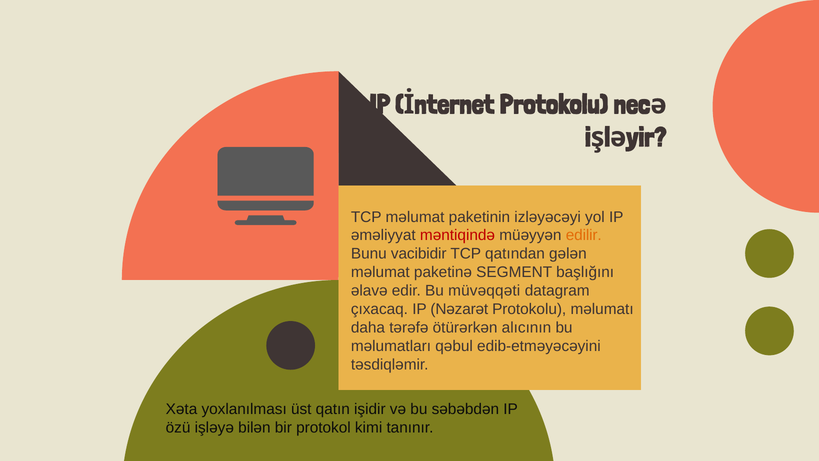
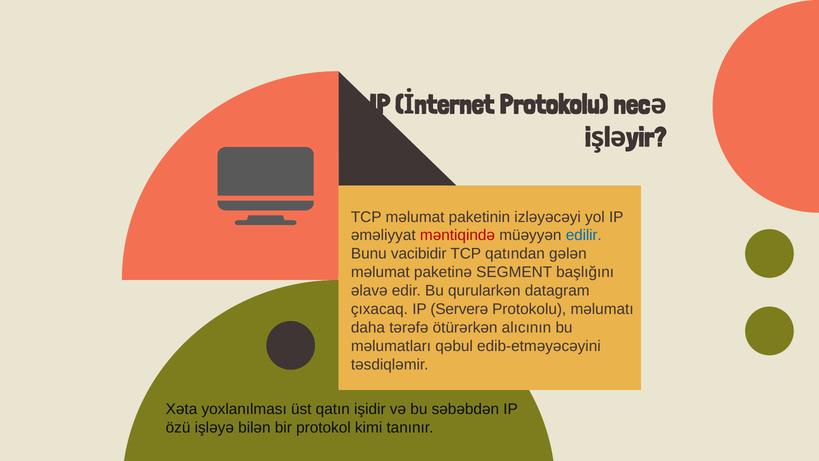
edilir colour: orange -> blue
müvəqqəti: müvəqqəti -> qurularkən
Nəzarət: Nəzarət -> Serverə
